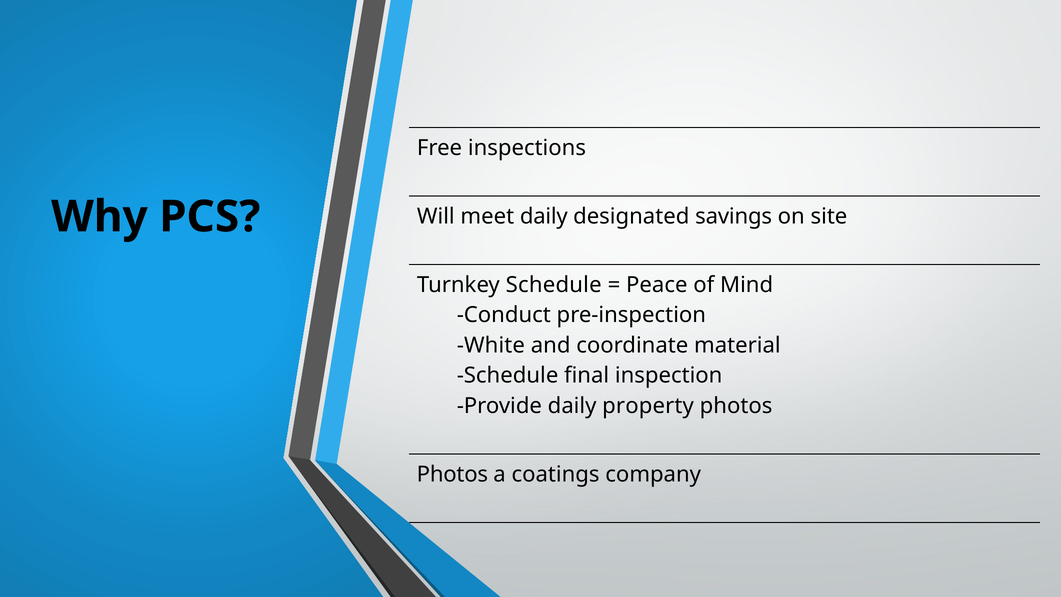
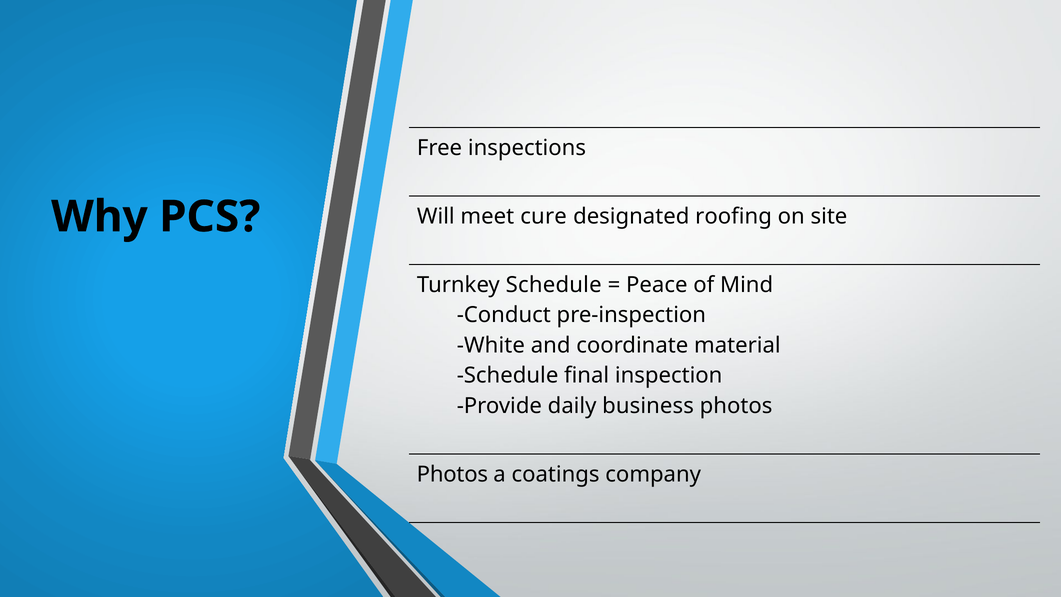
meet daily: daily -> cure
savings: savings -> roofing
property: property -> business
